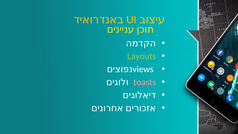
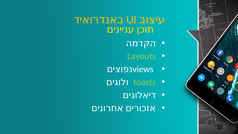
toasts colour: pink -> light green
